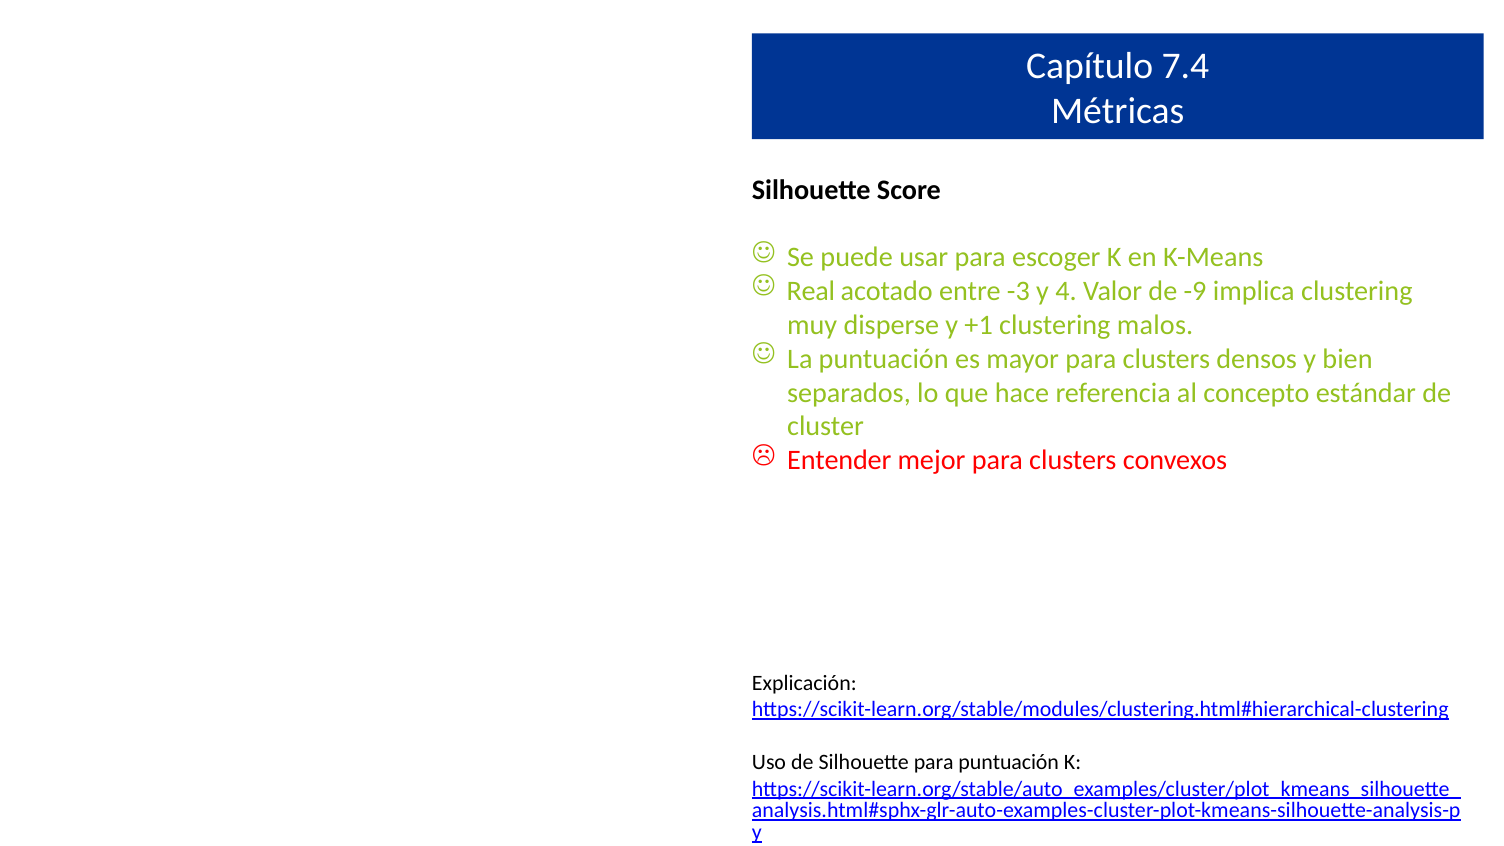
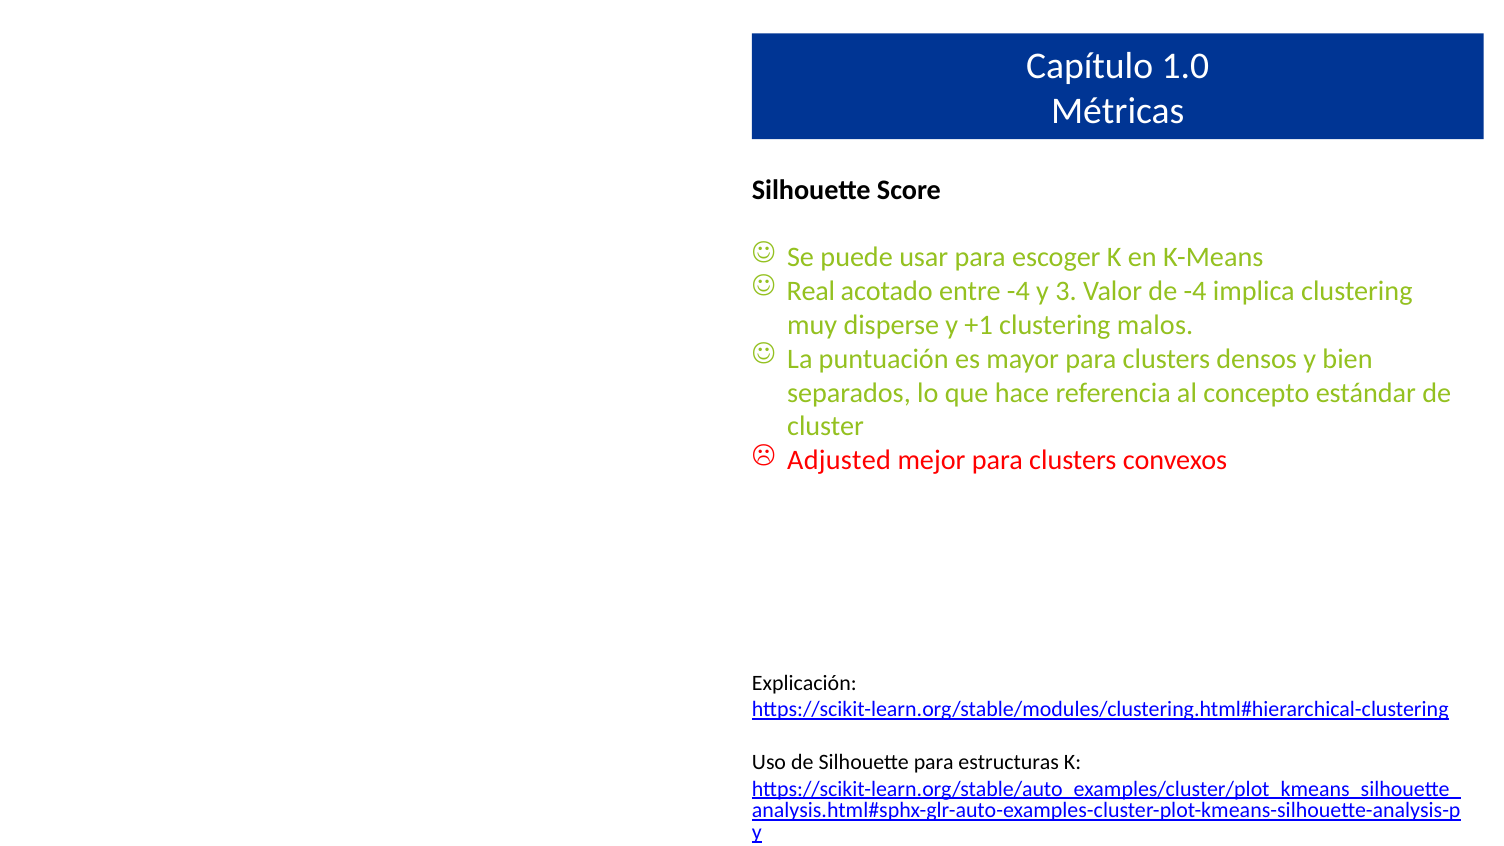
7.4: 7.4 -> 1.0
entre -3: -3 -> -4
4: 4 -> 3
de -9: -9 -> -4
Entender: Entender -> Adjusted
para puntuación: puntuación -> estructuras
